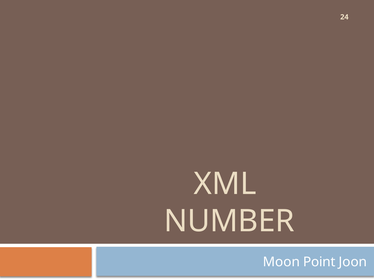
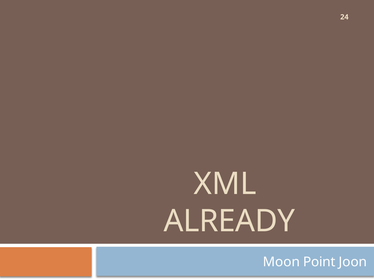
NUMBER: NUMBER -> ALREADY
